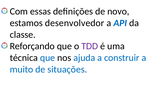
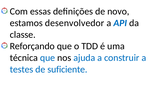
TDD colour: purple -> black
muito: muito -> testes
situações: situações -> suficiente
